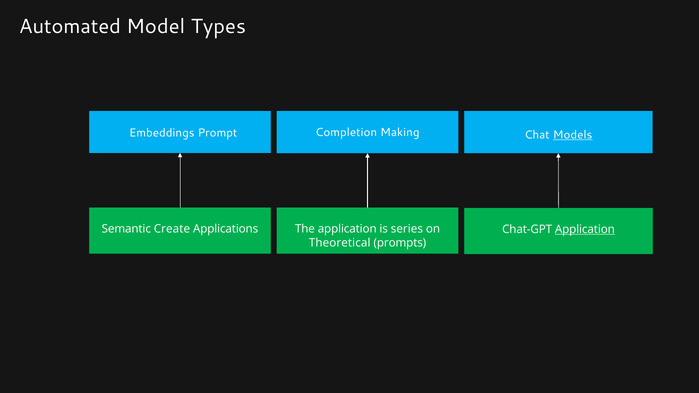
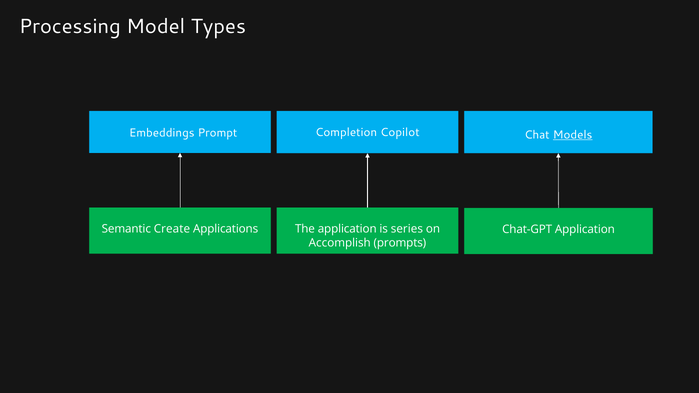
Automated: Automated -> Processing
Making: Making -> Copilot
Application at (585, 229) underline: present -> none
Theoretical: Theoretical -> Accomplish
